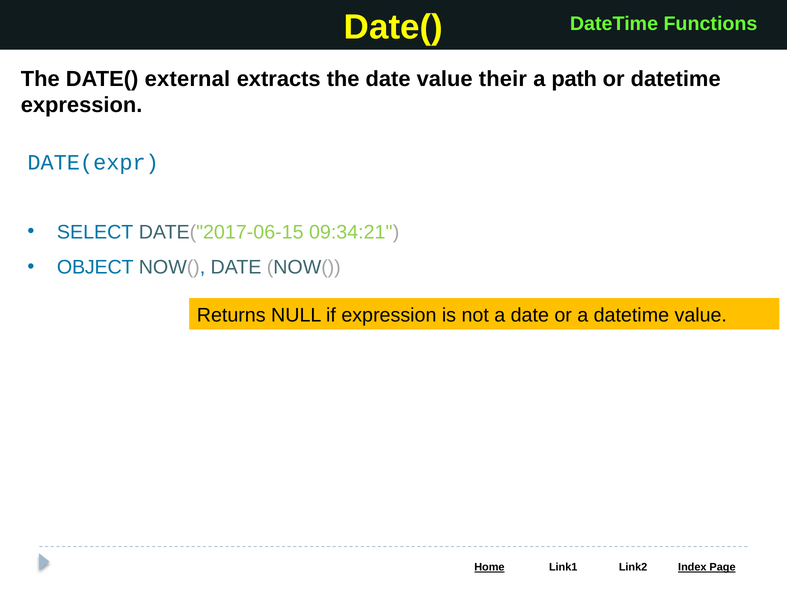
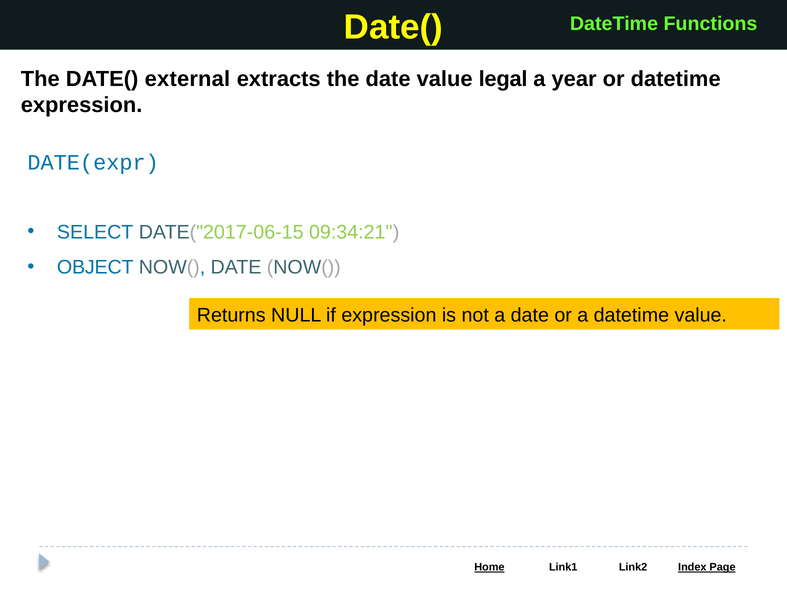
their: their -> legal
path: path -> year
